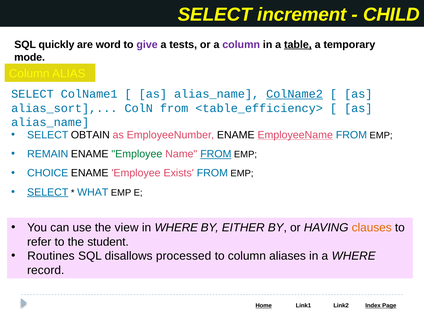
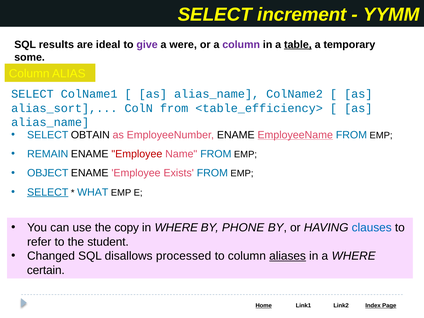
CHILD: CHILD -> YYMM
quickly: quickly -> results
word: word -> ideal
tests: tests -> were
mode: mode -> some
ColName2 underline: present -> none
Employee at (137, 154) colour: green -> red
FROM at (216, 154) underline: present -> none
CHOICE: CHOICE -> OBJECT
view: view -> copy
EITHER: EITHER -> PHONE
clauses colour: orange -> blue
Routines: Routines -> Changed
aliases underline: none -> present
record: record -> certain
